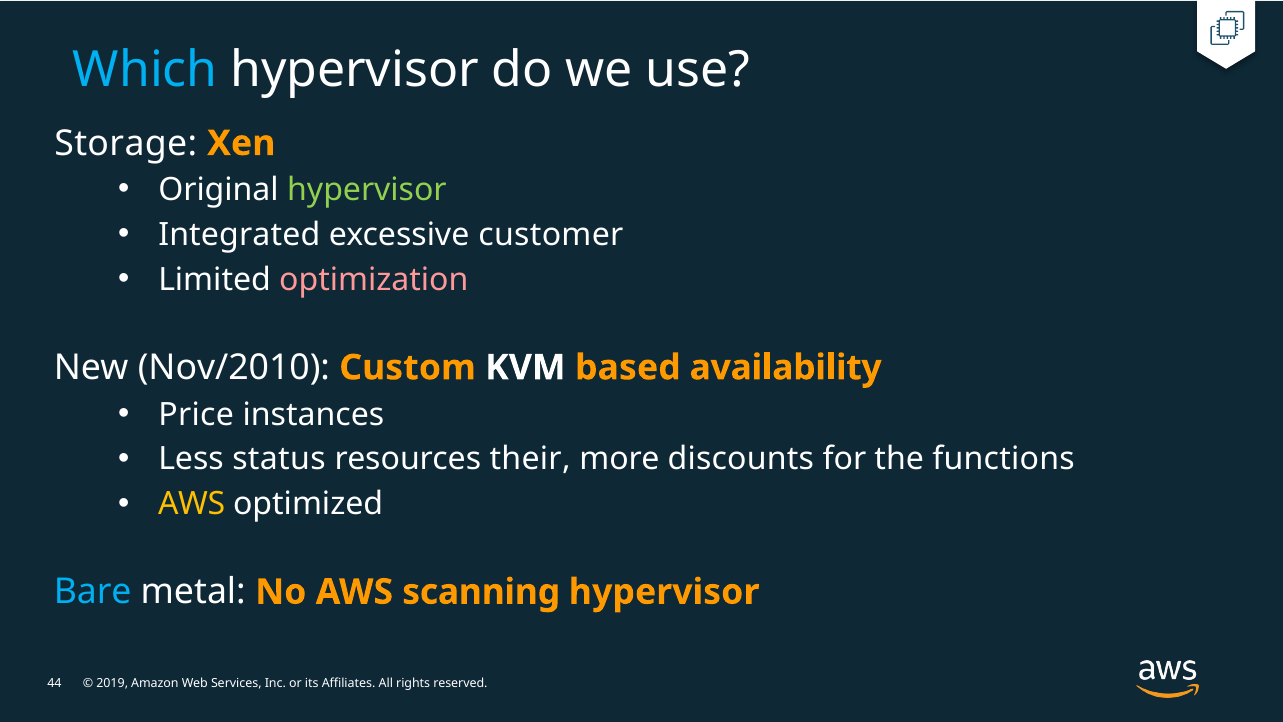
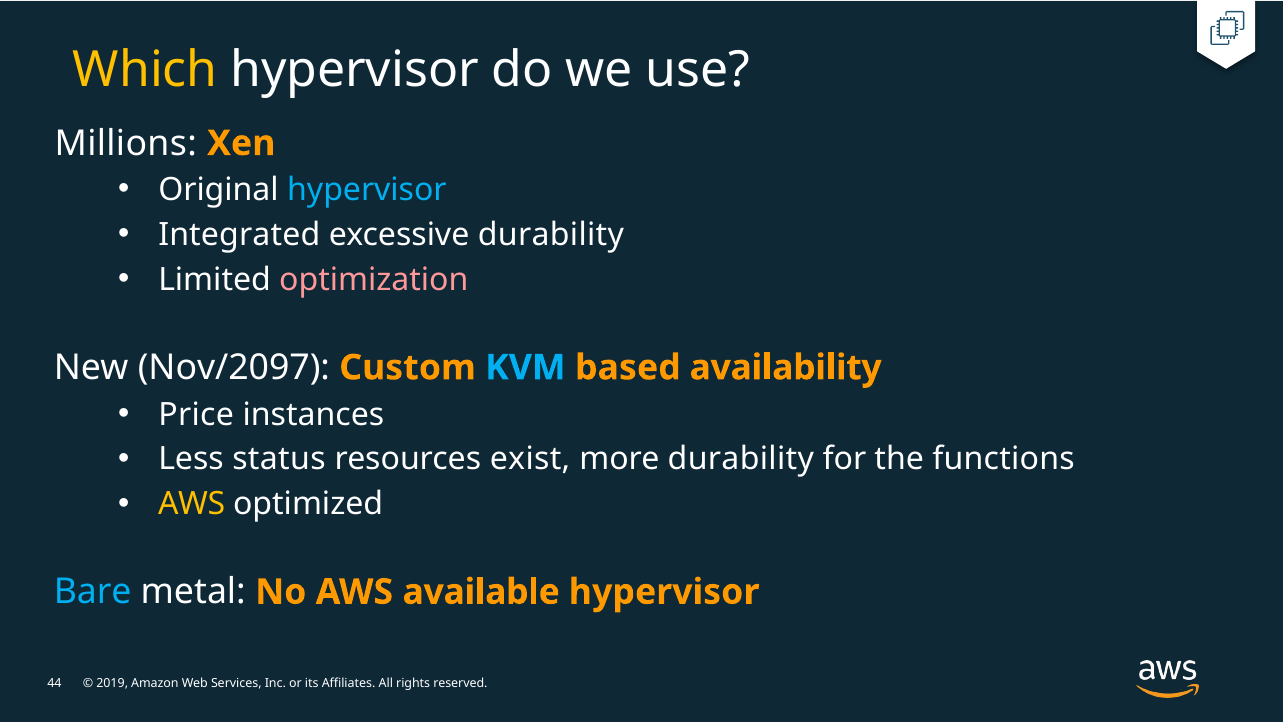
Which colour: light blue -> yellow
Storage: Storage -> Millions
hypervisor at (367, 190) colour: light green -> light blue
excessive customer: customer -> durability
Nov/2010: Nov/2010 -> Nov/2097
KVM colour: white -> light blue
their: their -> exist
more discounts: discounts -> durability
scanning: scanning -> available
